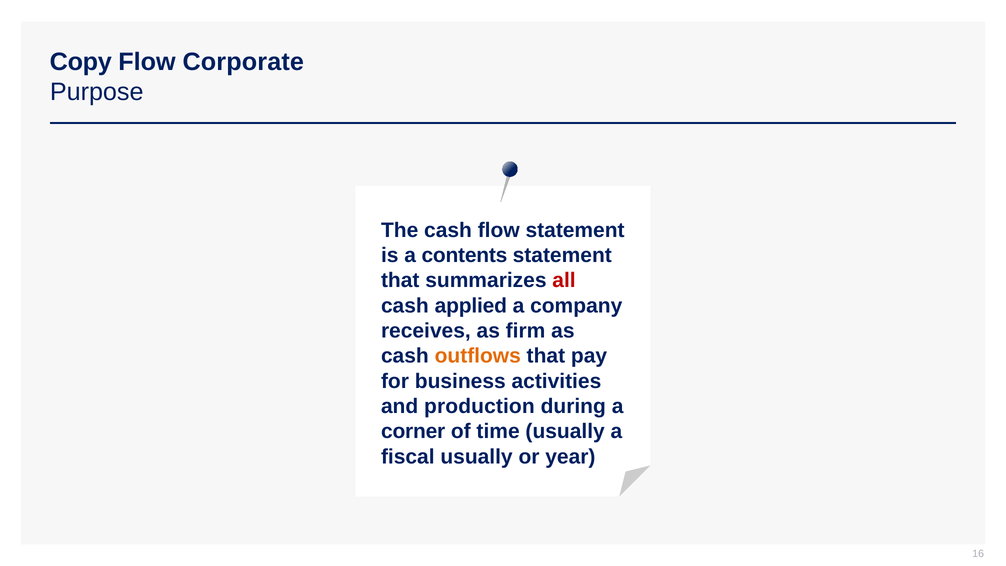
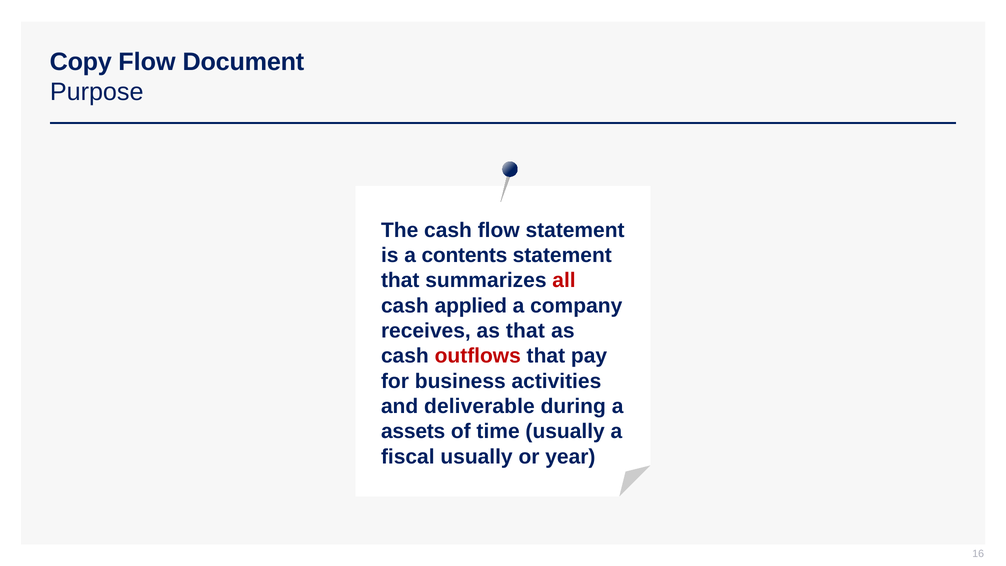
Corporate: Corporate -> Document
as firm: firm -> that
outflows colour: orange -> red
production: production -> deliverable
corner: corner -> assets
